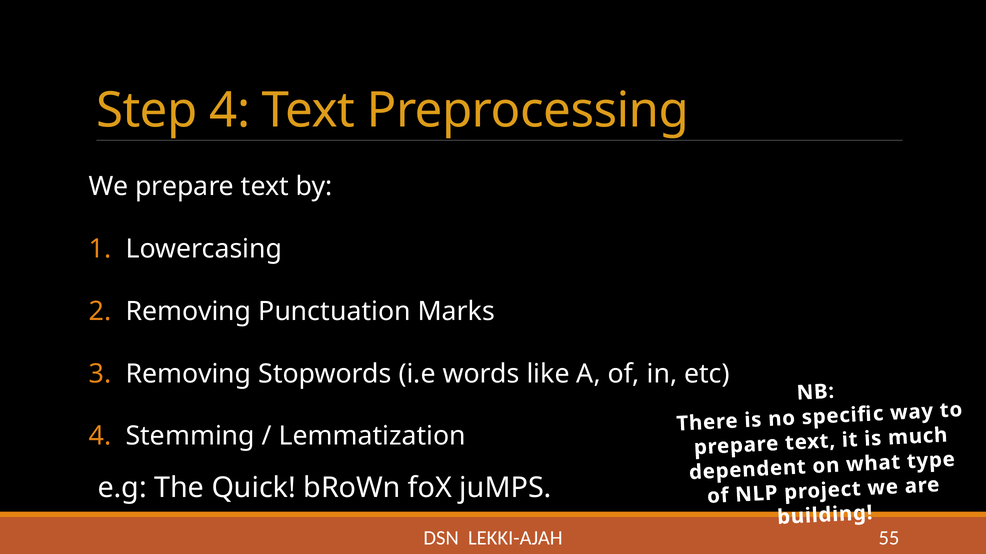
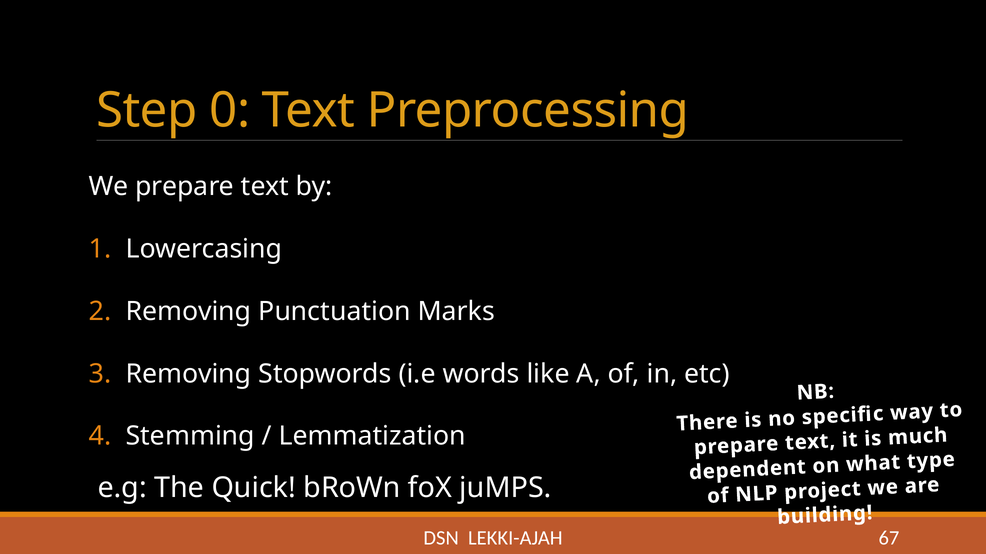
Step 4: 4 -> 0
55: 55 -> 67
